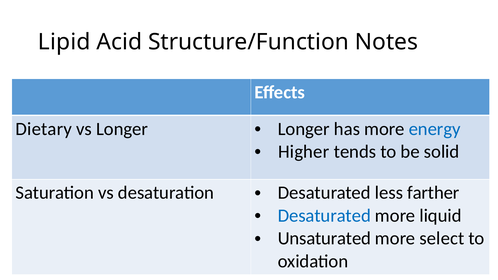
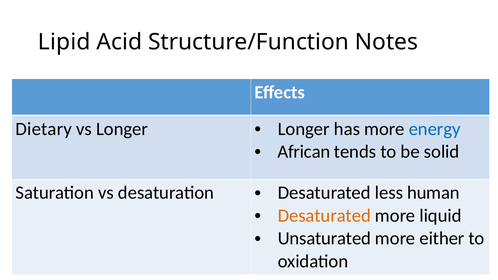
Higher: Higher -> African
farther: farther -> human
Desaturated at (324, 216) colour: blue -> orange
select: select -> either
